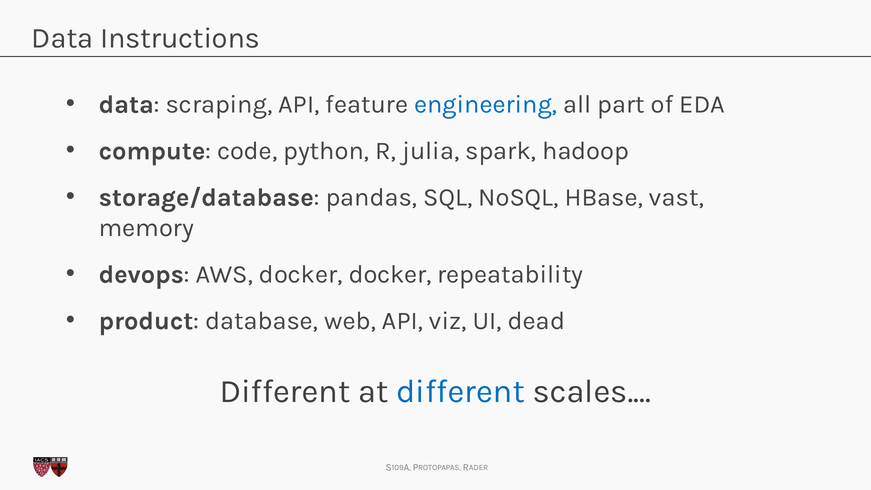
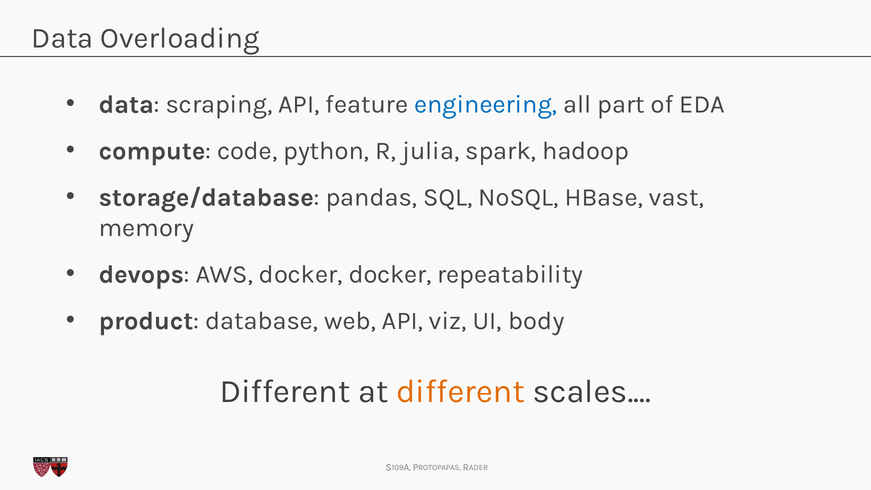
Instructions: Instructions -> Overloading
dead: dead -> body
different at (461, 391) colour: blue -> orange
